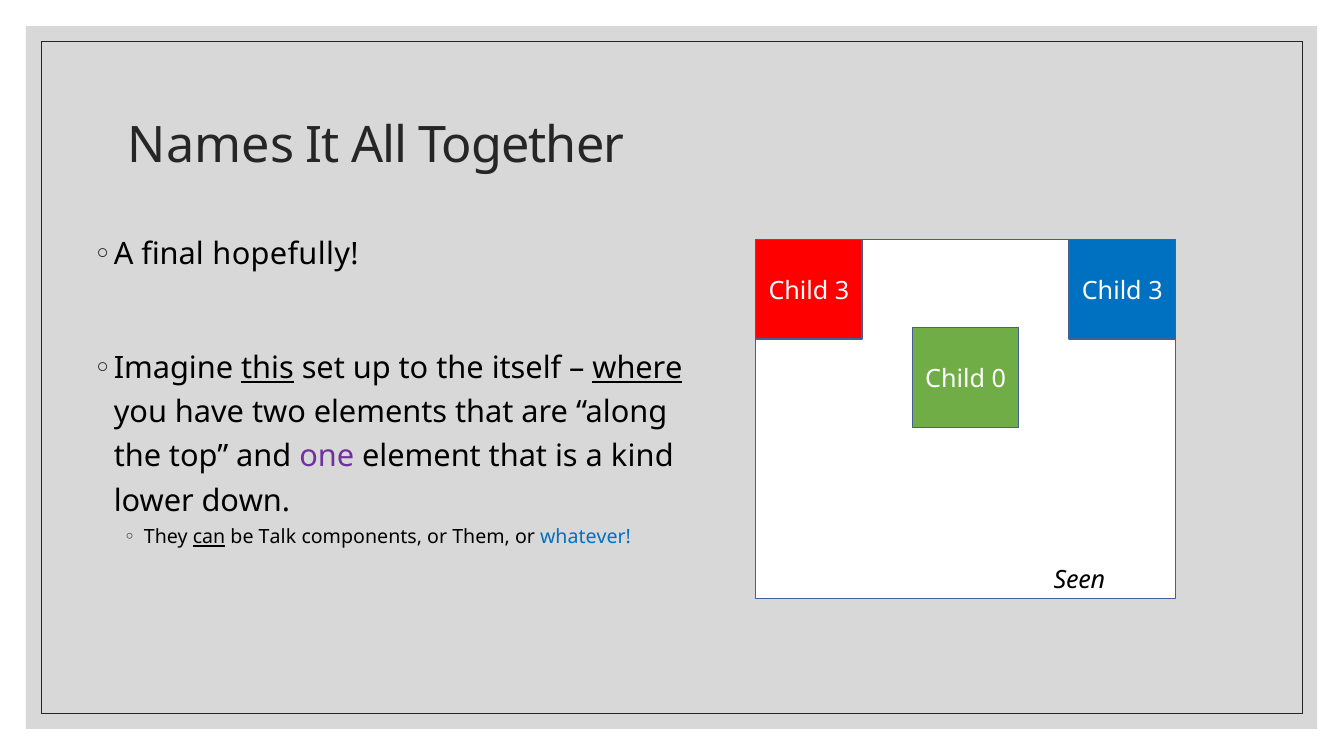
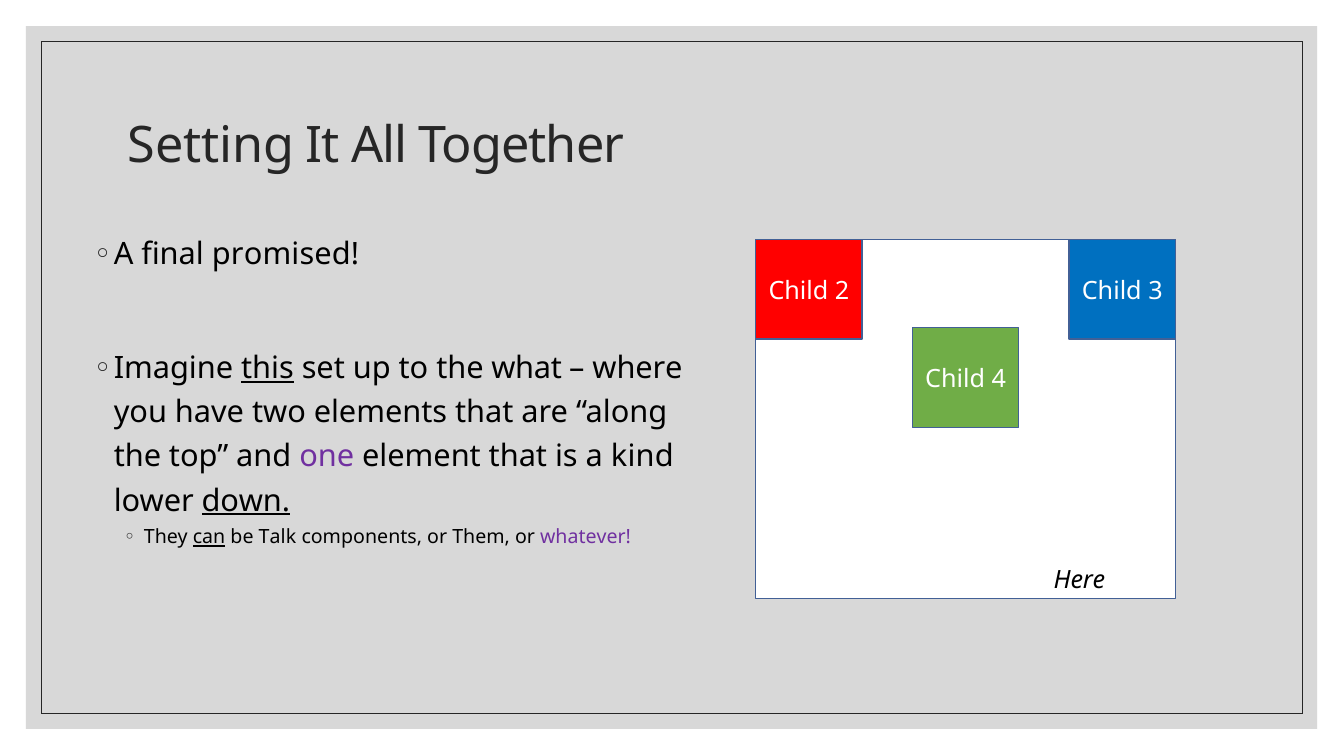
Names: Names -> Setting
hopefully: hopefully -> promised
3 at (842, 291): 3 -> 2
itself: itself -> what
where underline: present -> none
0: 0 -> 4
down underline: none -> present
whatever colour: blue -> purple
Seen: Seen -> Here
